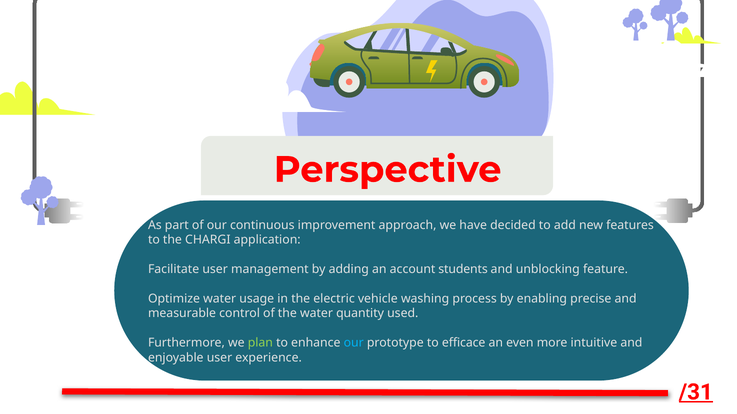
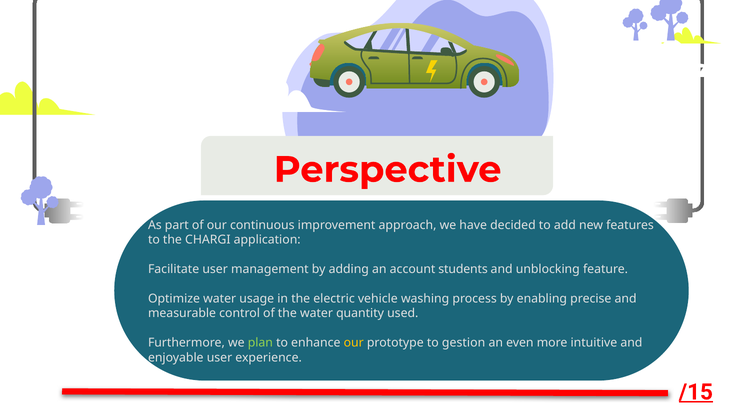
our at (354, 343) colour: light blue -> yellow
efficace: efficace -> gestion
/31: /31 -> /15
